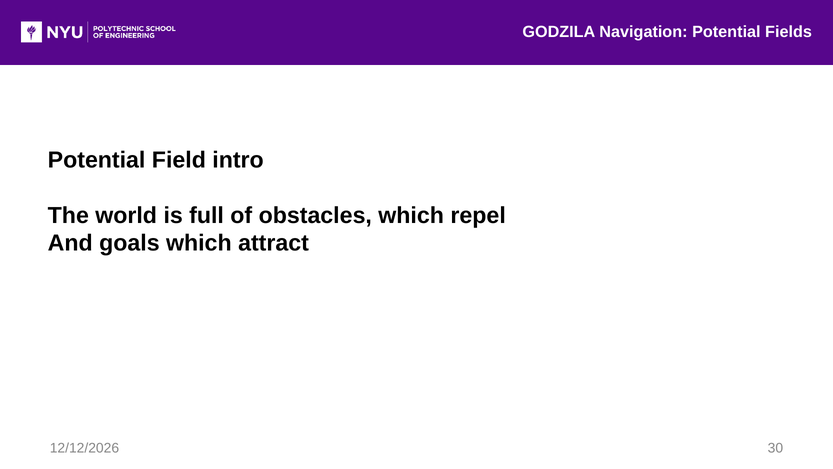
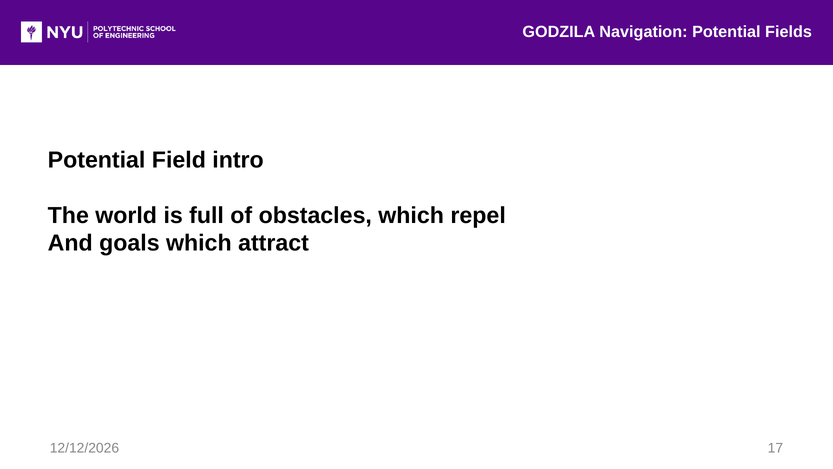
30: 30 -> 17
